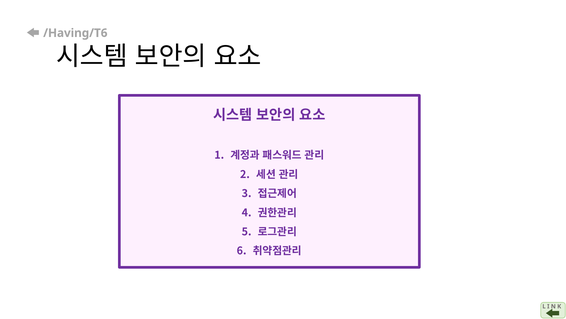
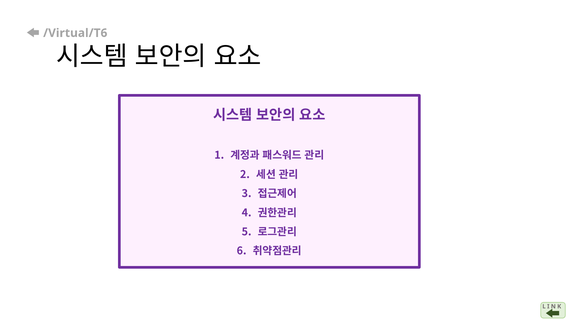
/Having/T6: /Having/T6 -> /Virtual/T6
